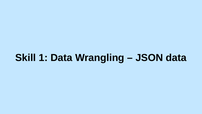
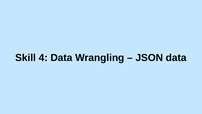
1: 1 -> 4
